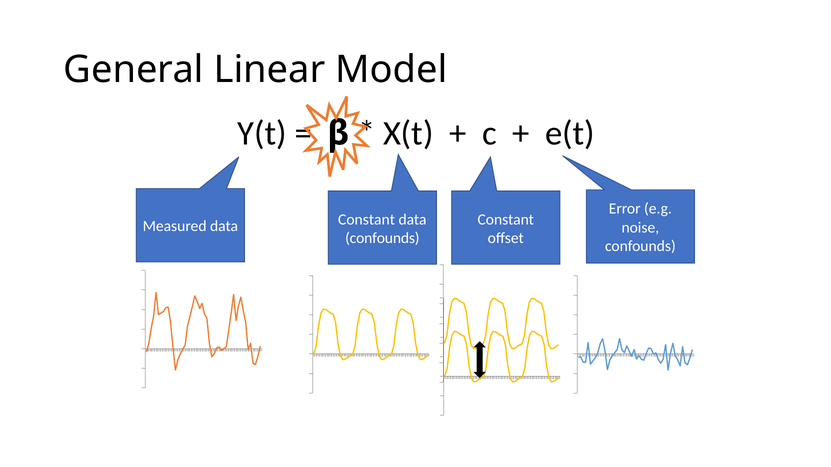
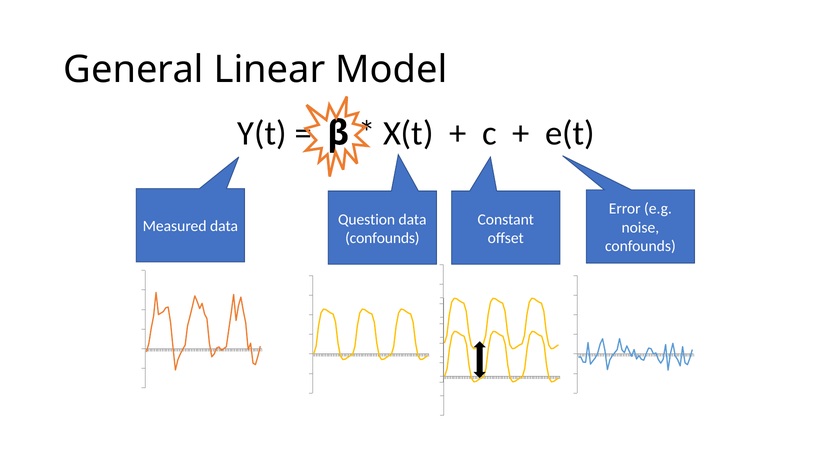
data Constant: Constant -> Question
